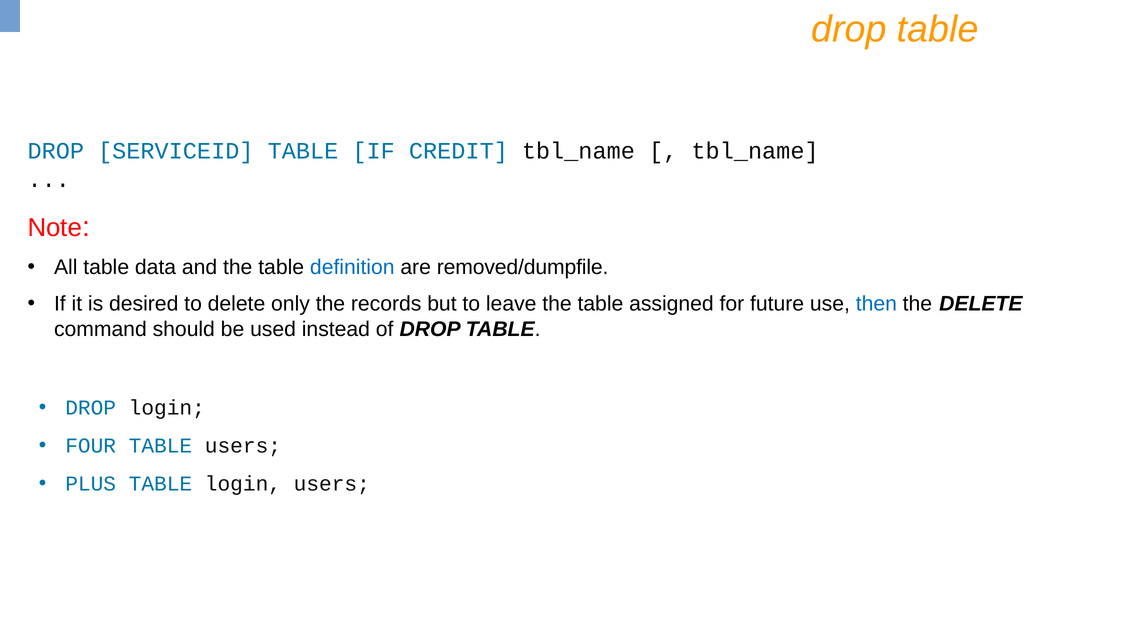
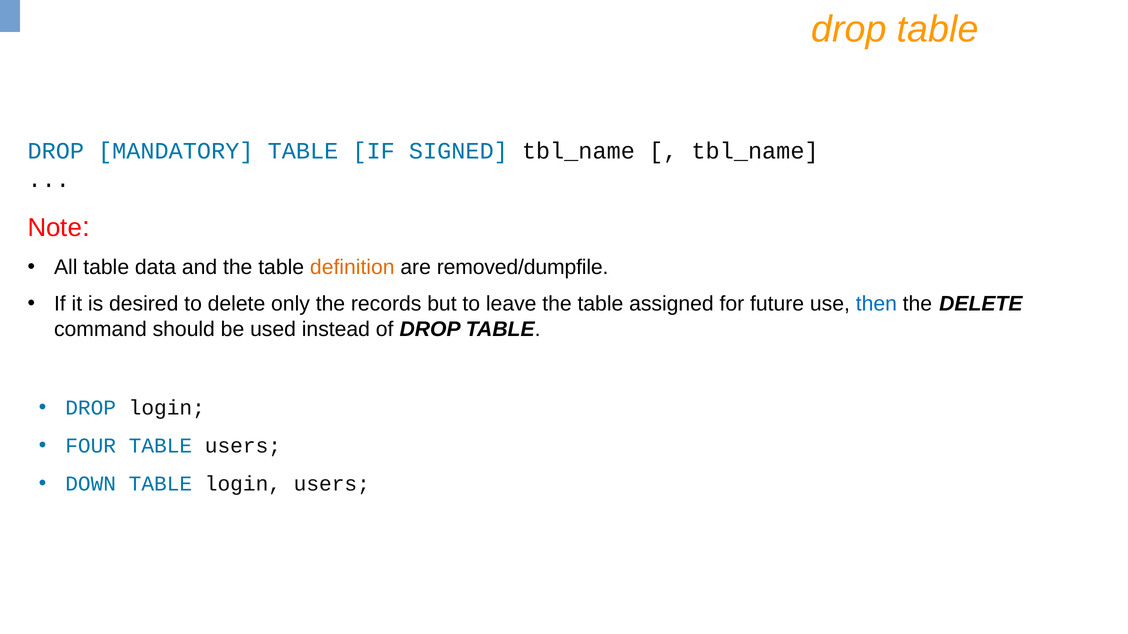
SERVICEID: SERVICEID -> MANDATORY
CREDIT: CREDIT -> SIGNED
definition colour: blue -> orange
PLUS: PLUS -> DOWN
